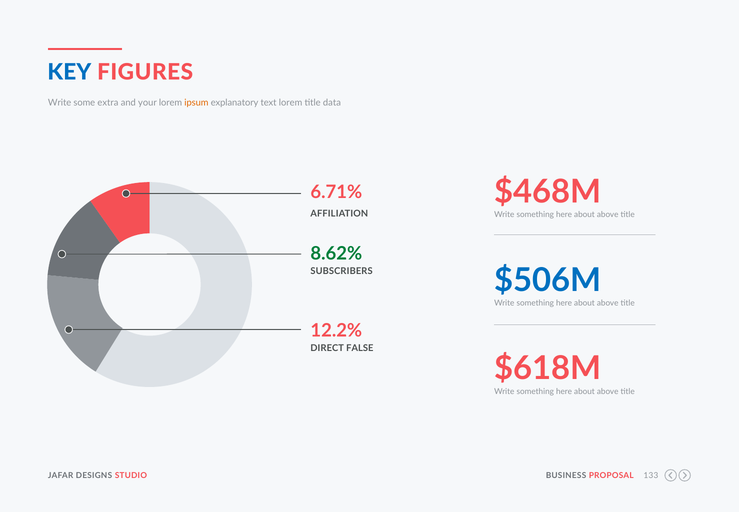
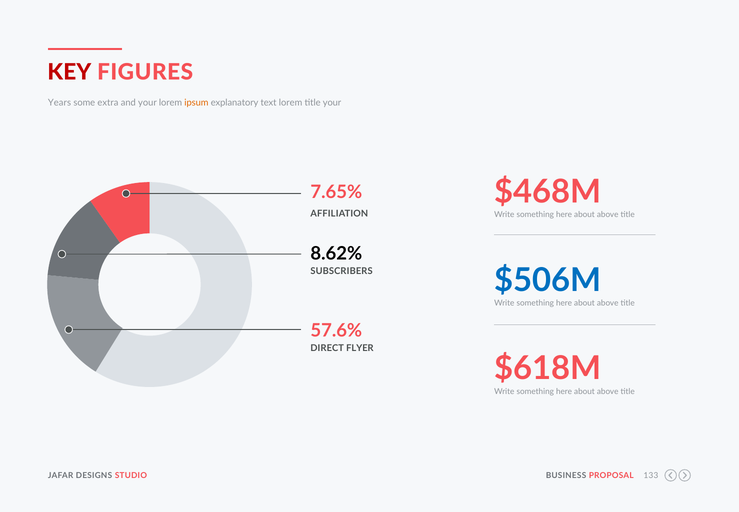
KEY colour: blue -> red
Write at (60, 103): Write -> Years
title data: data -> your
6.71%: 6.71% -> 7.65%
8.62% colour: green -> black
12.2%: 12.2% -> 57.6%
FALSE: FALSE -> FLYER
